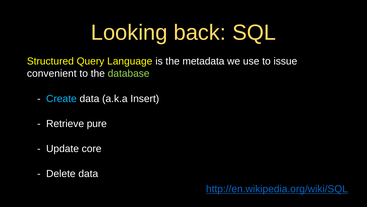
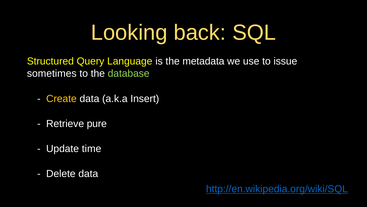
convenient: convenient -> sometimes
Create colour: light blue -> yellow
core: core -> time
